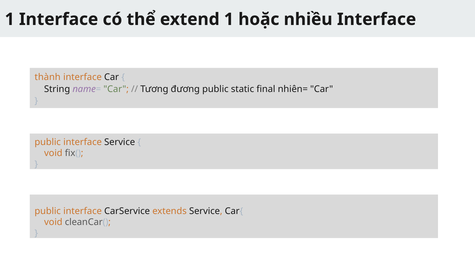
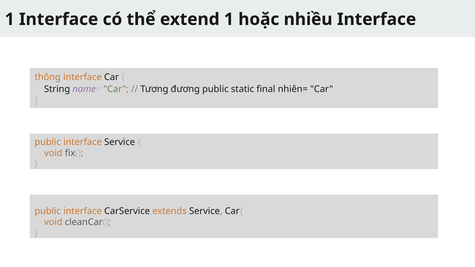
thành: thành -> thông
